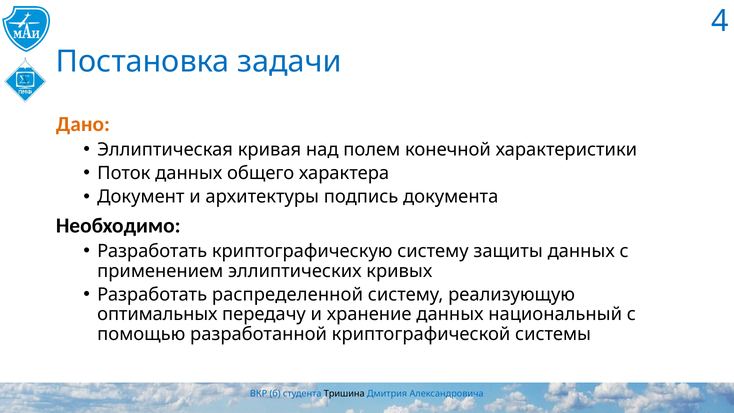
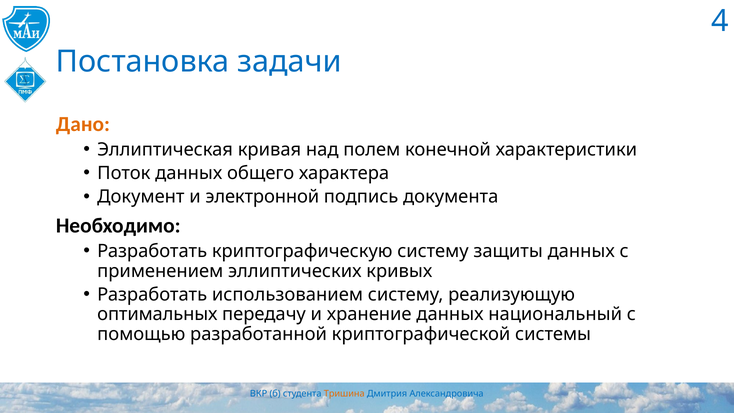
архитектуры: архитектуры -> электронной
распределенной: распределенной -> использованием
Тришина colour: black -> orange
